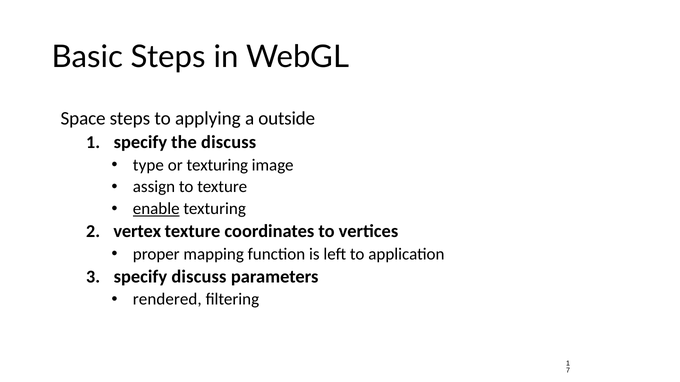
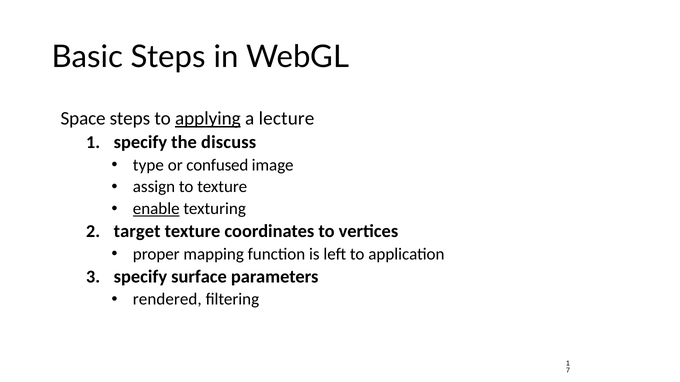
applying underline: none -> present
outside: outside -> lecture
or texturing: texturing -> confused
vertex: vertex -> target
specify discuss: discuss -> surface
